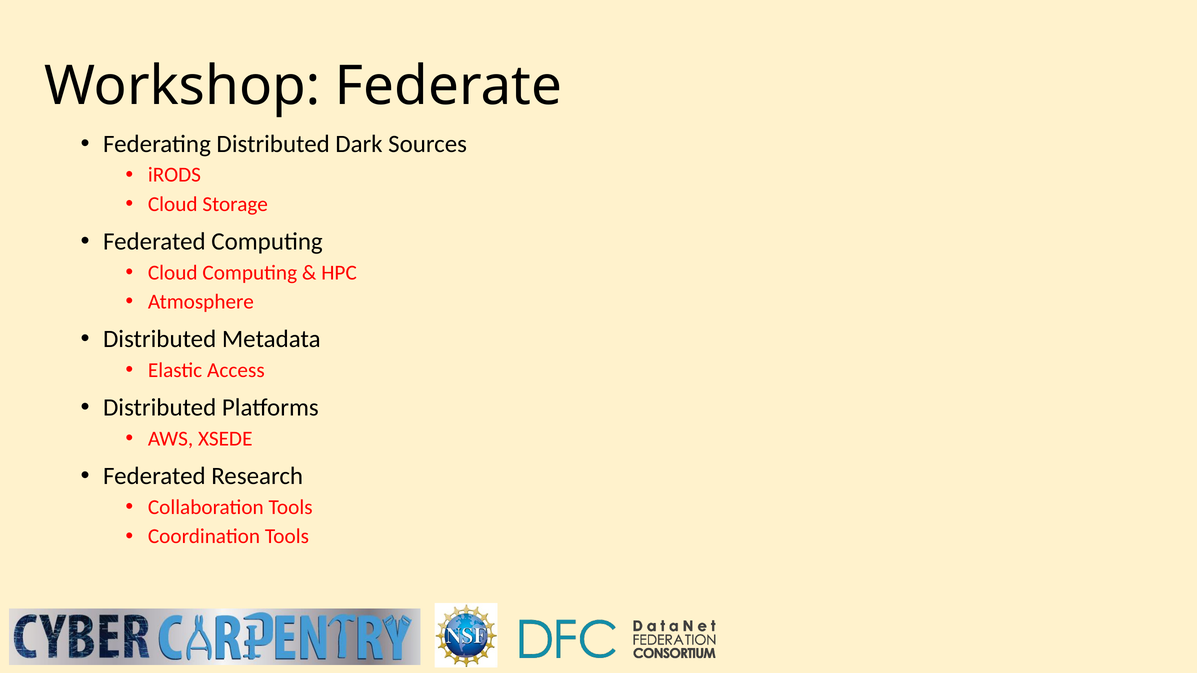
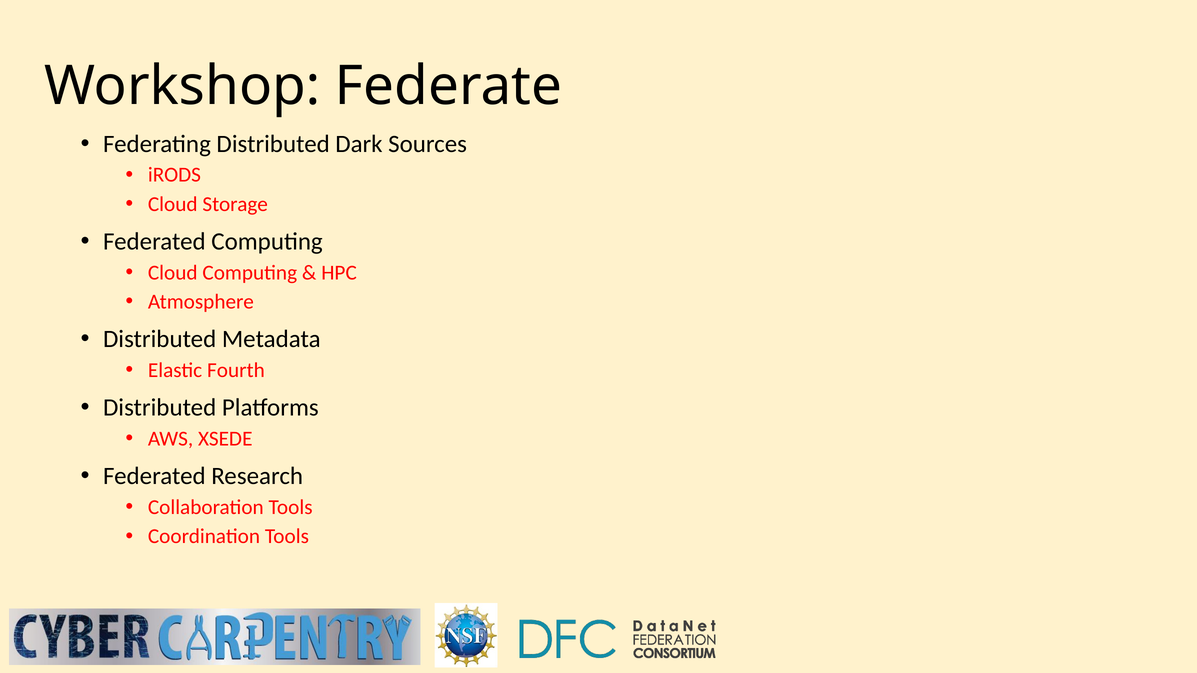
Access: Access -> Fourth
